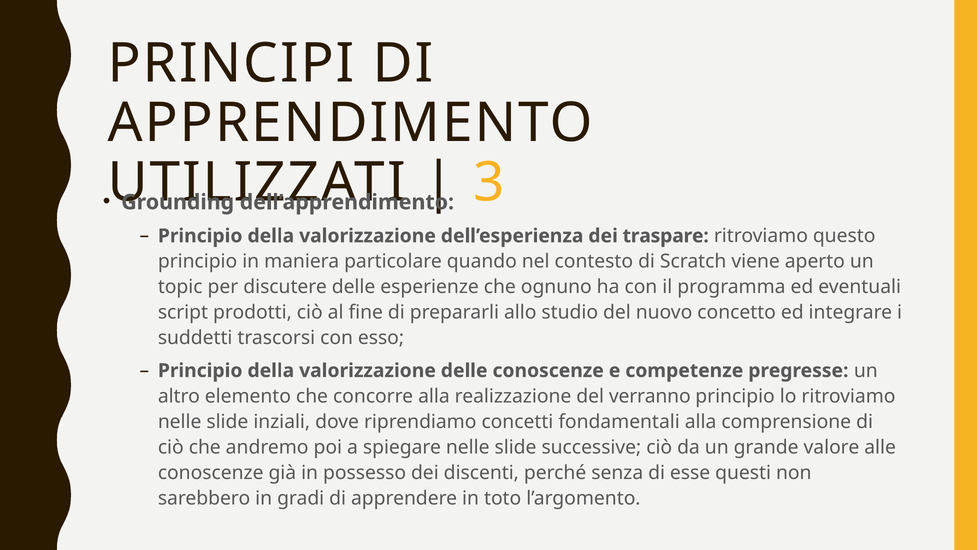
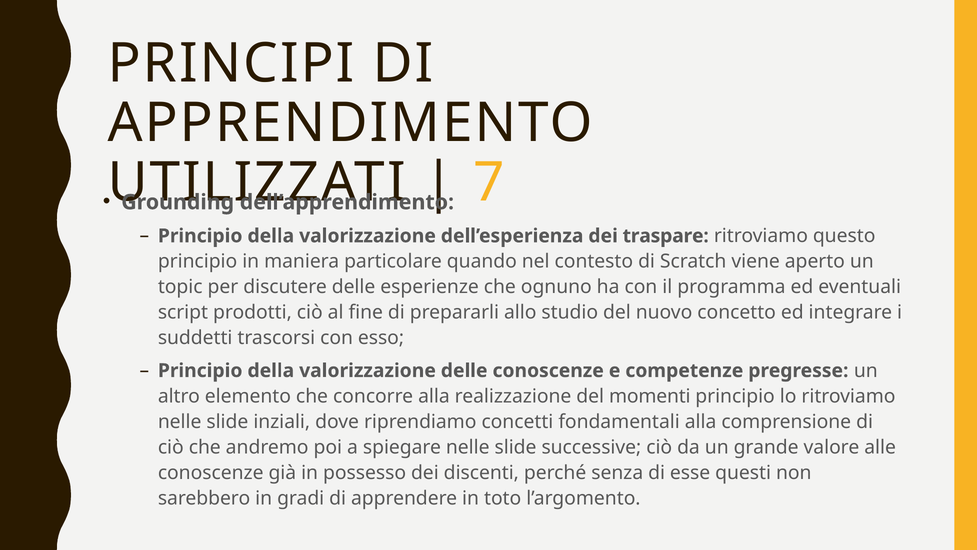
3: 3 -> 7
verranno: verranno -> momenti
